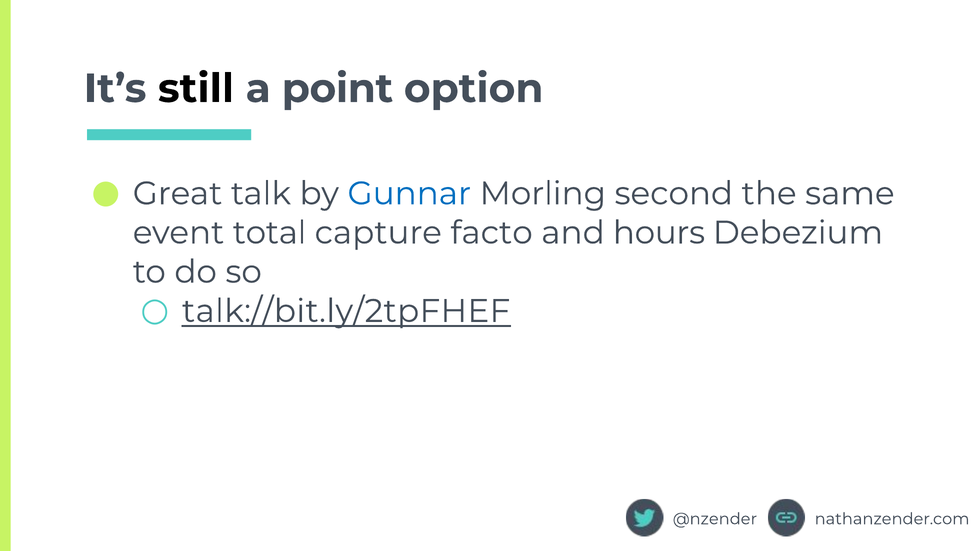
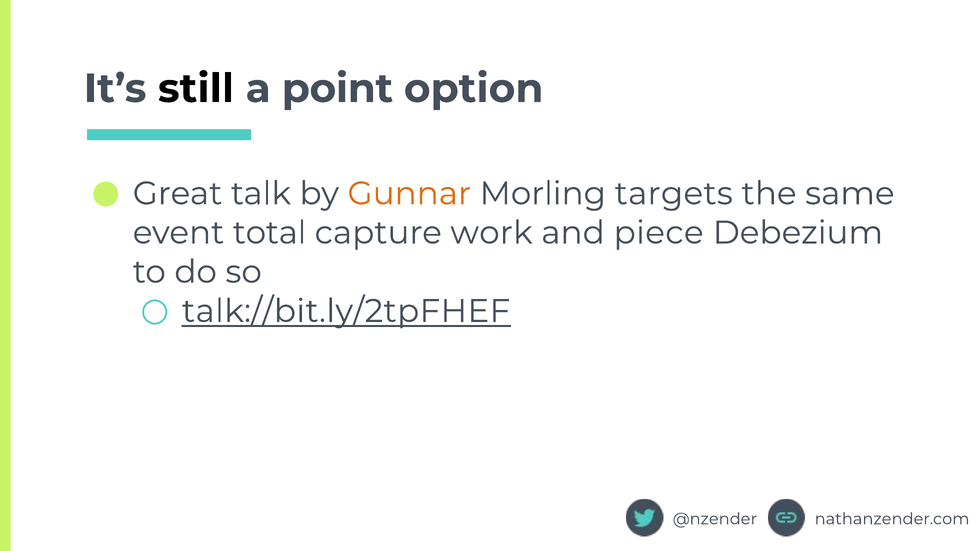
Gunnar colour: blue -> orange
second: second -> targets
facto: facto -> work
hours: hours -> piece
